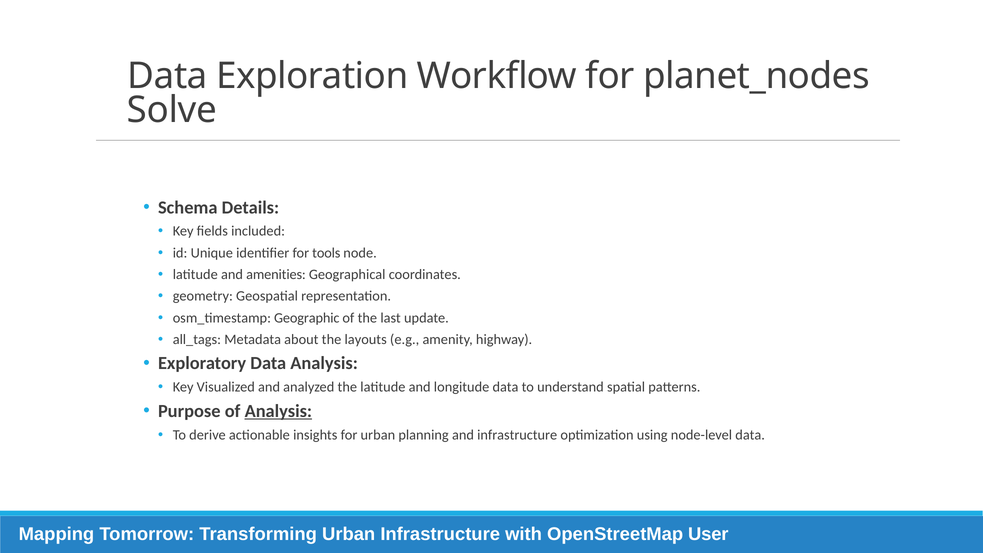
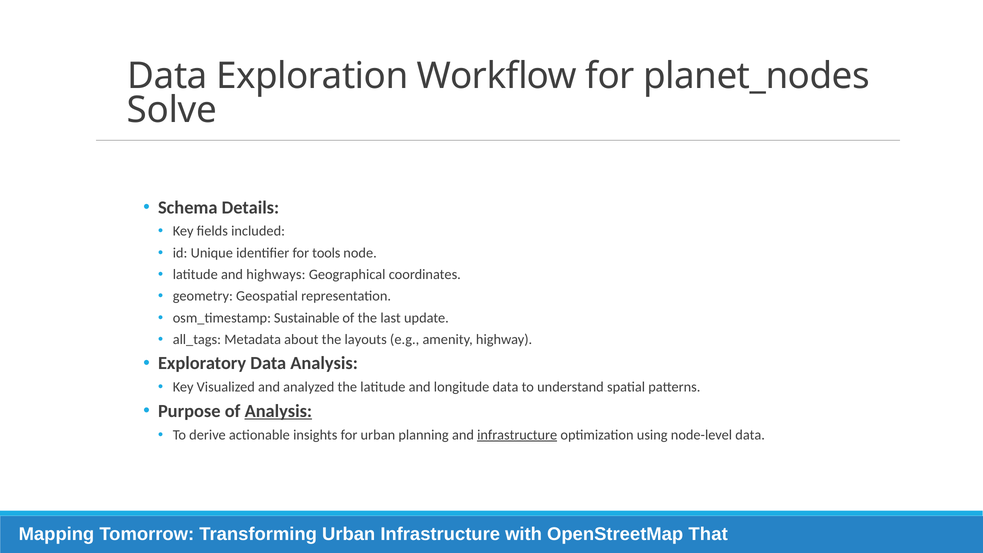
amenities: amenities -> highways
Geographic: Geographic -> Sustainable
infrastructure at (517, 435) underline: none -> present
User: User -> That
